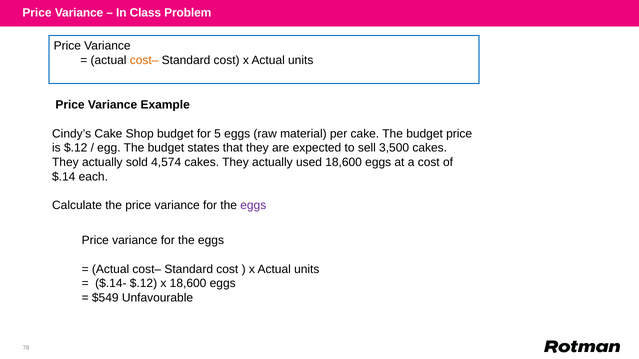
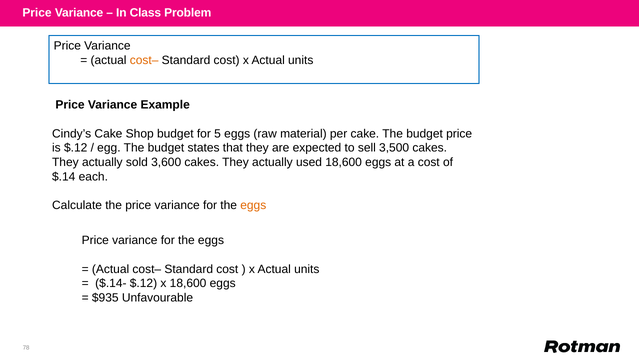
4,574: 4,574 -> 3,600
eggs at (253, 206) colour: purple -> orange
$549: $549 -> $935
